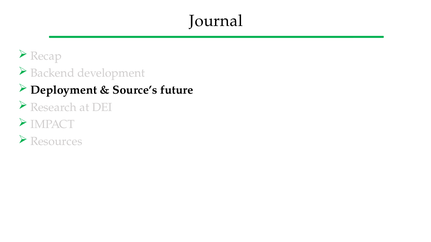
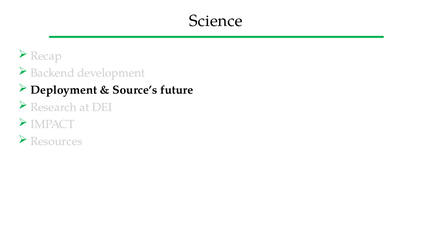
Journal: Journal -> Science
